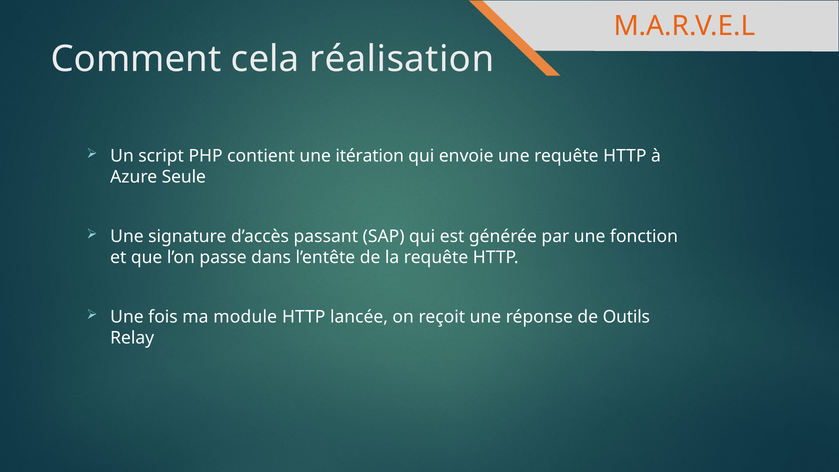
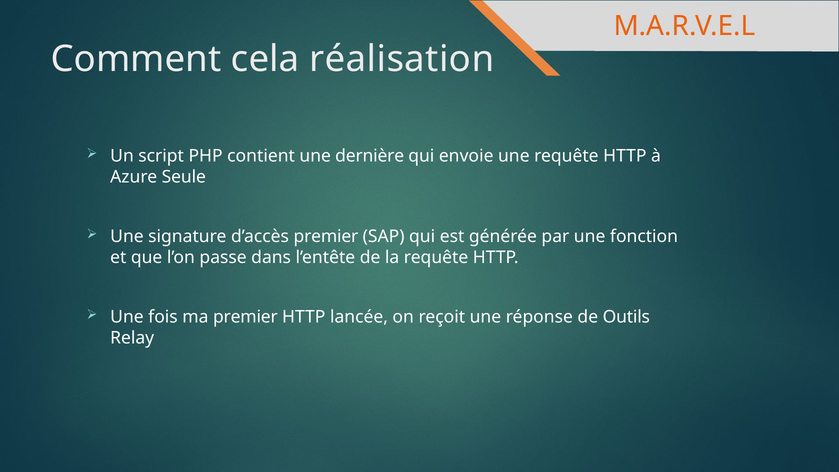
itération: itération -> dernière
d’accès passant: passant -> premier
ma module: module -> premier
